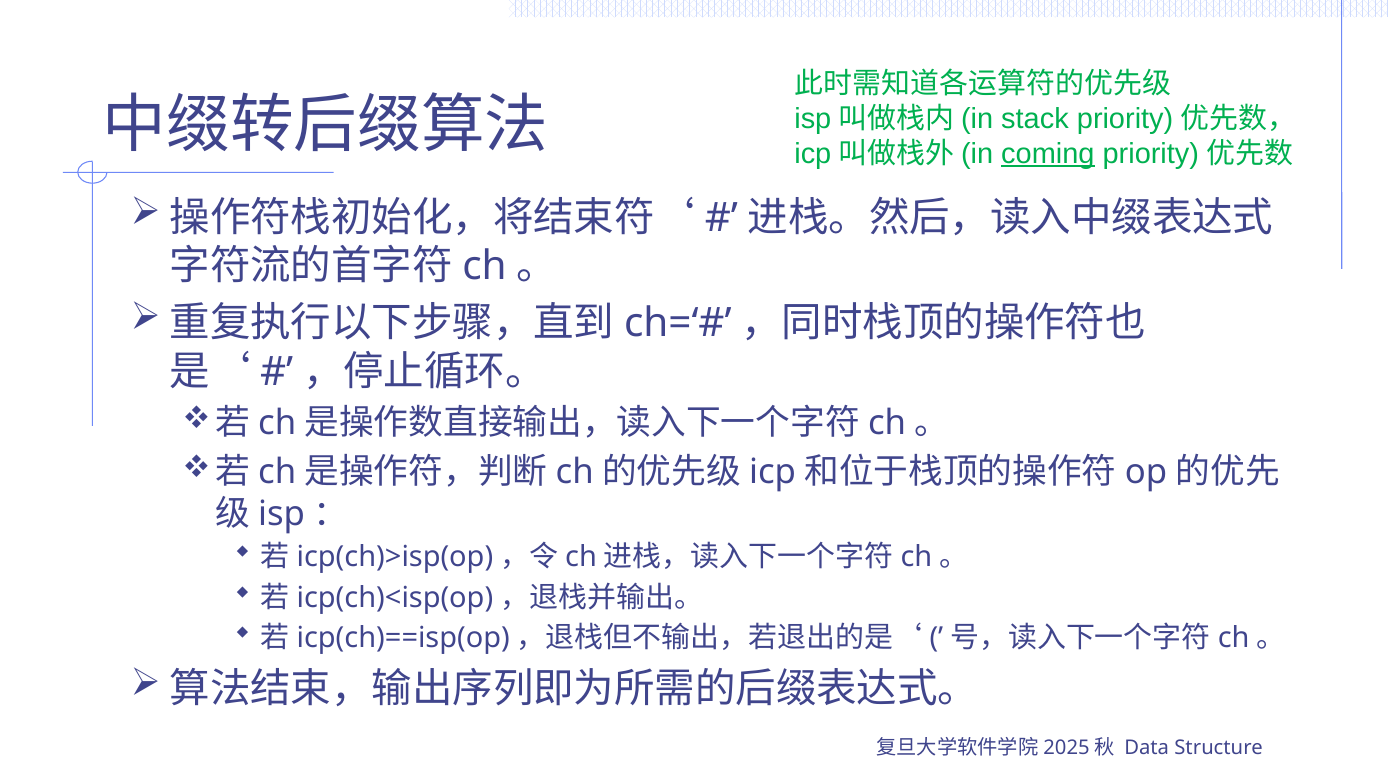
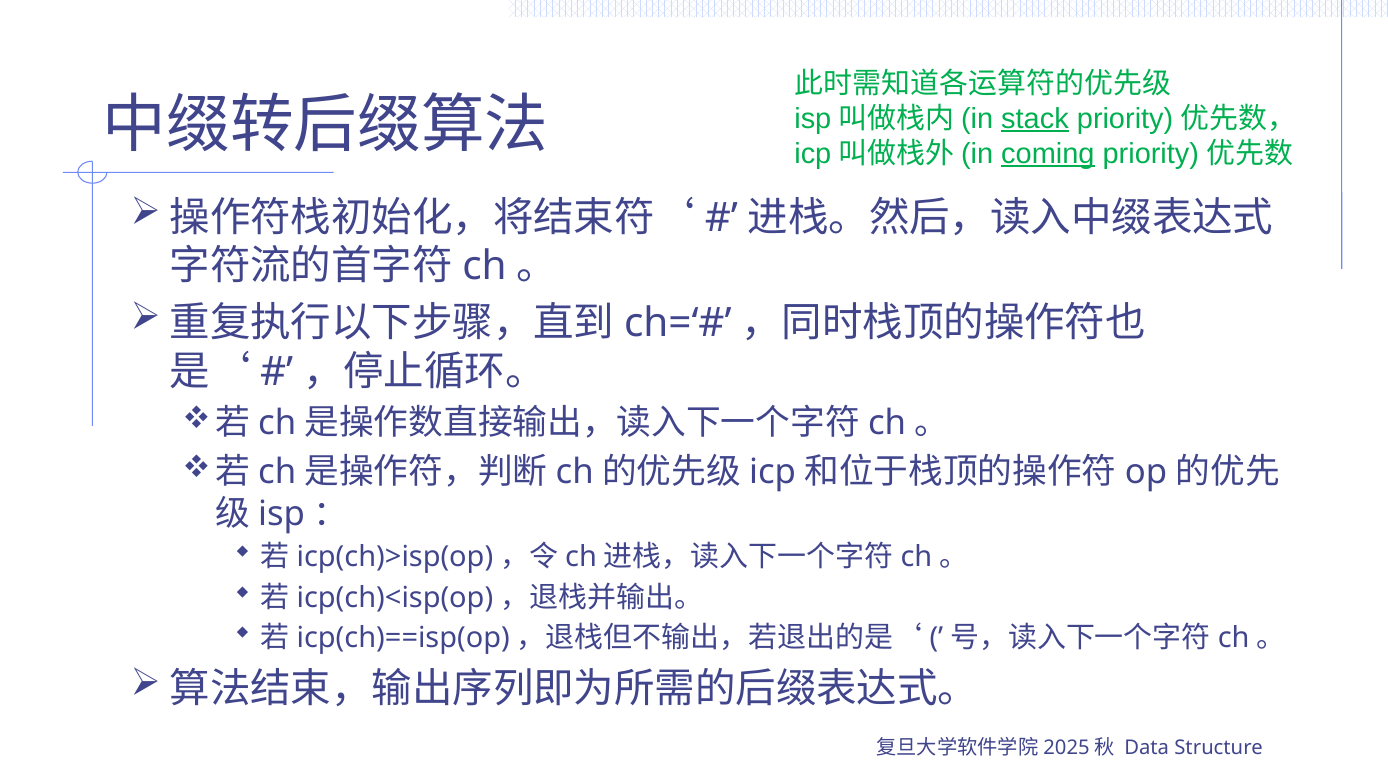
stack underline: none -> present
